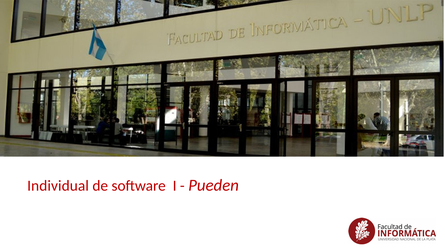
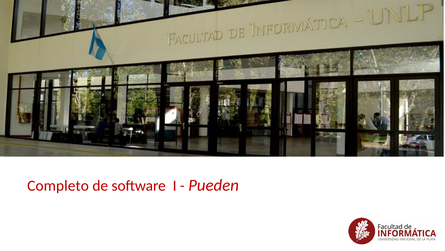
Individual: Individual -> Completo
